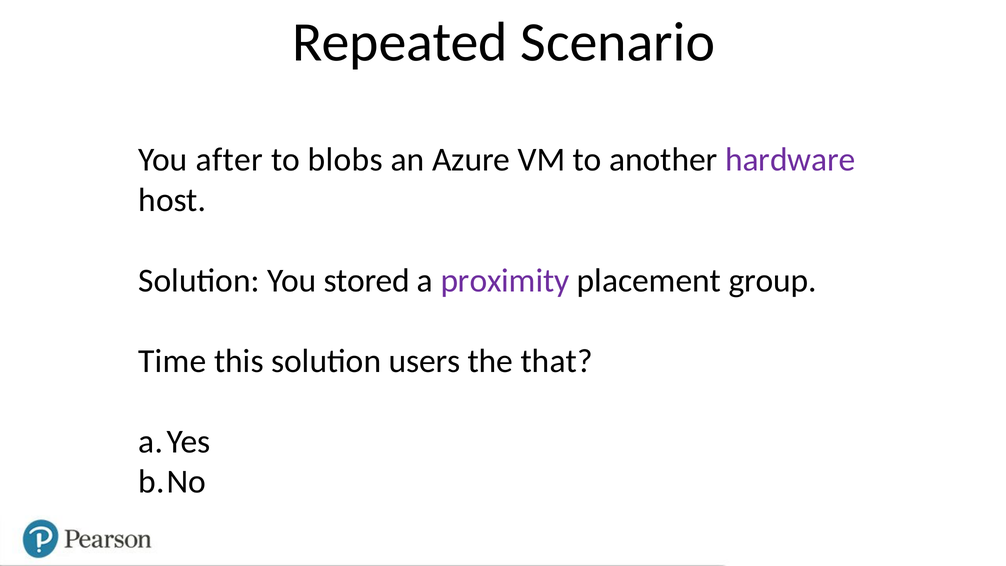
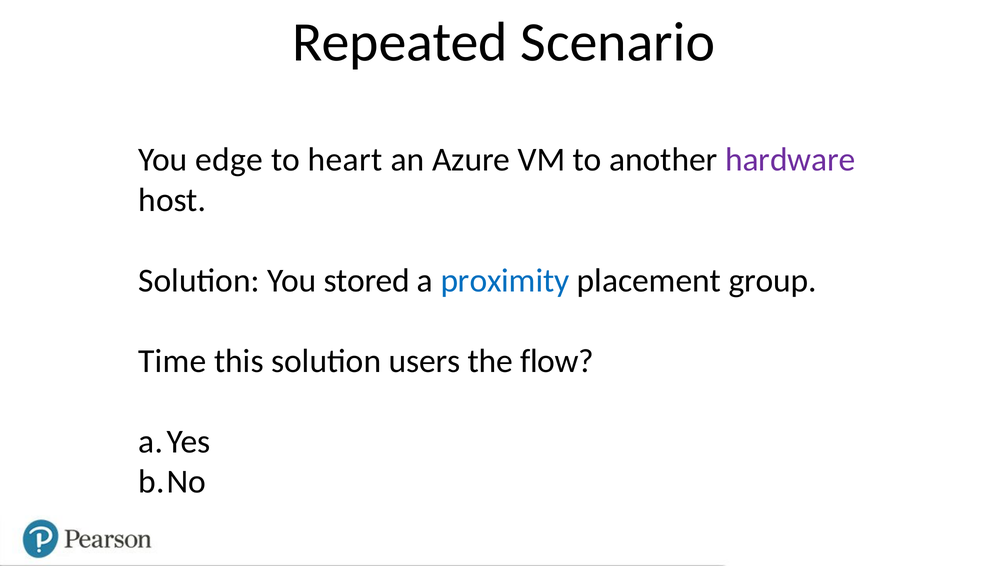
after: after -> edge
blobs: blobs -> heart
proximity colour: purple -> blue
that: that -> flow
